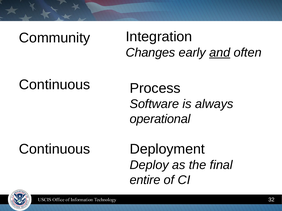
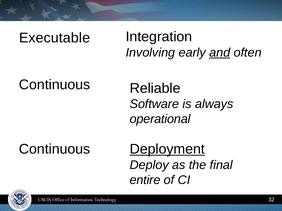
Community: Community -> Executable
Changes: Changes -> Involving
Process: Process -> Reliable
Deployment underline: none -> present
